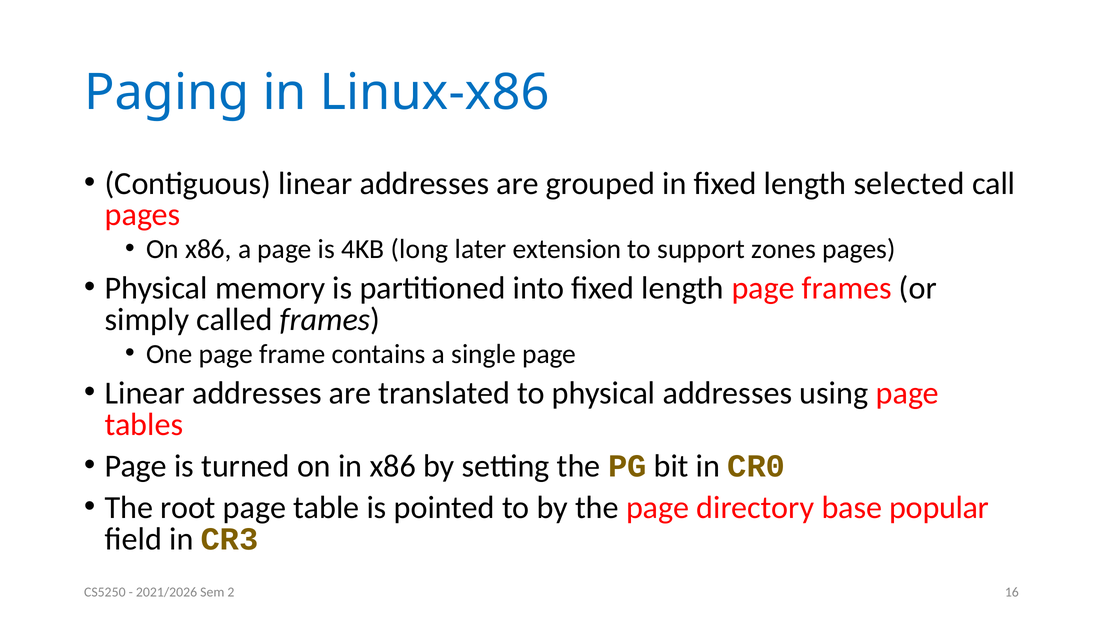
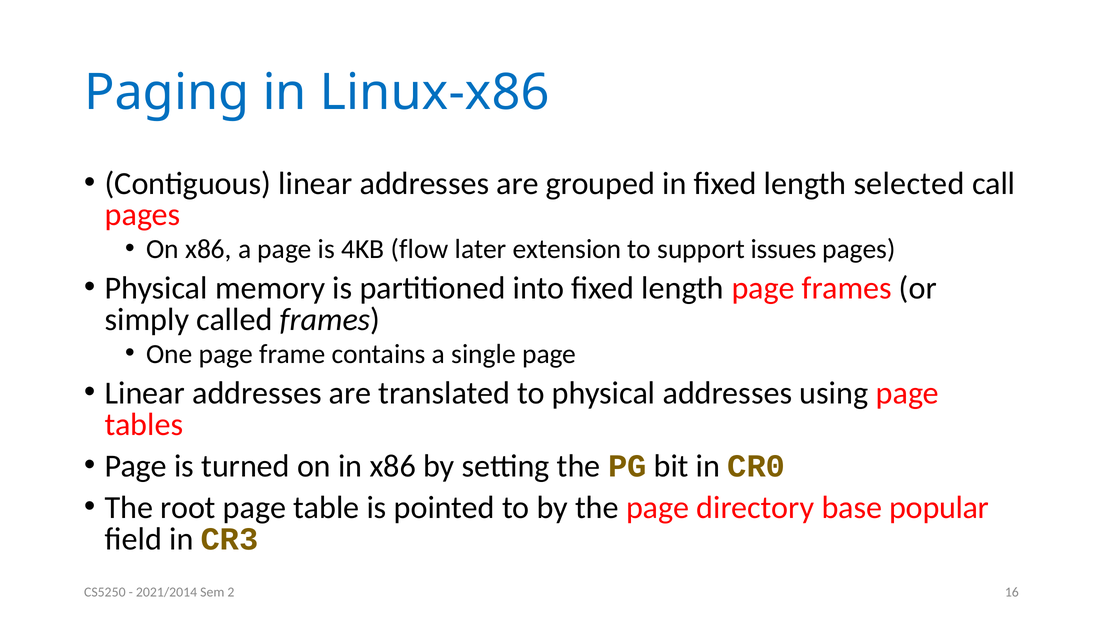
long: long -> flow
zones: zones -> issues
2021/2026: 2021/2026 -> 2021/2014
